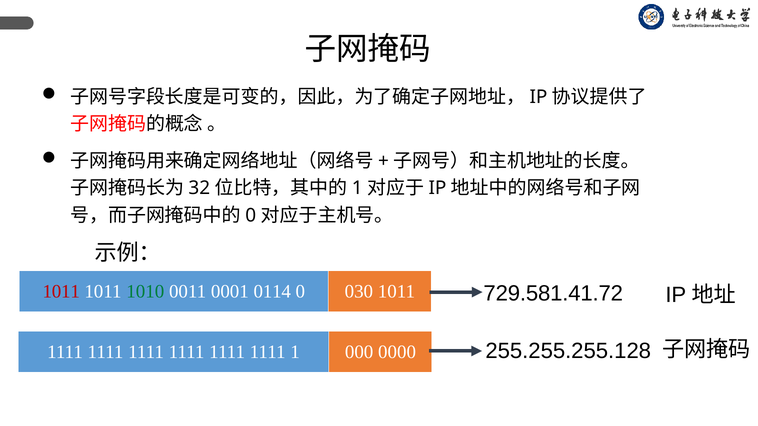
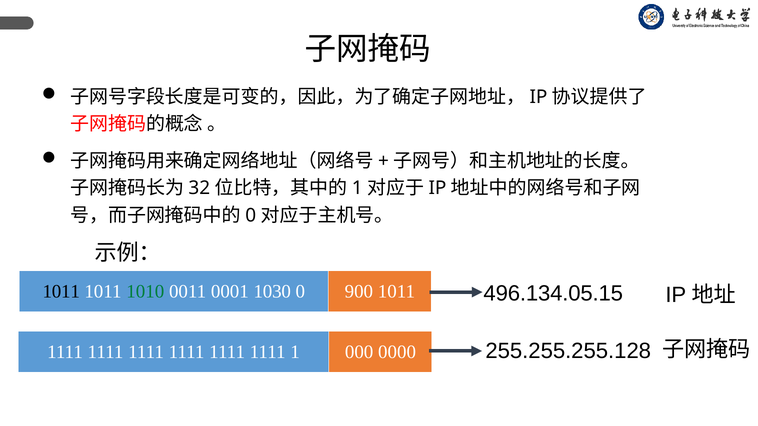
1011 at (61, 292) colour: red -> black
0114: 0114 -> 1030
030: 030 -> 900
729.581.41.72: 729.581.41.72 -> 496.134.05.15
